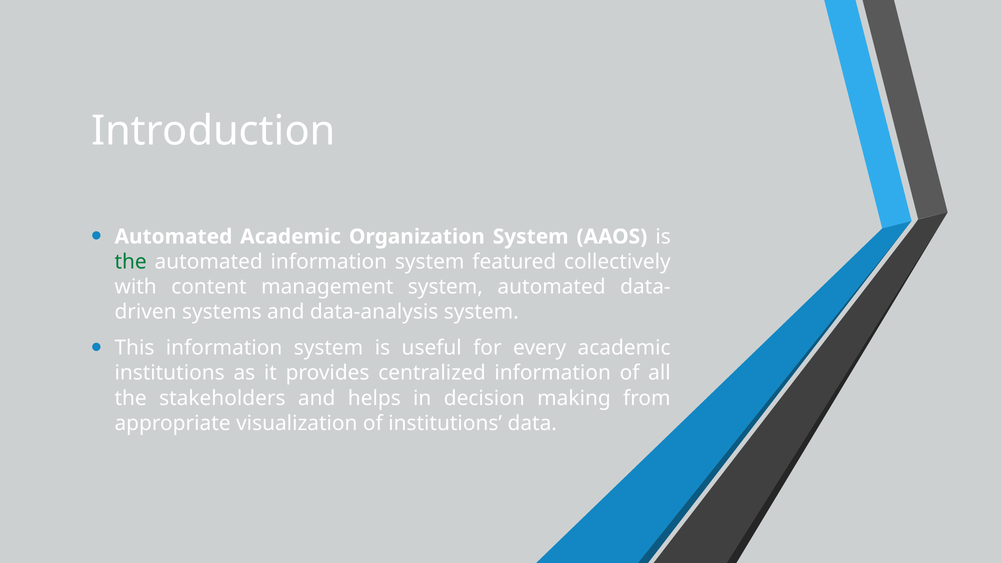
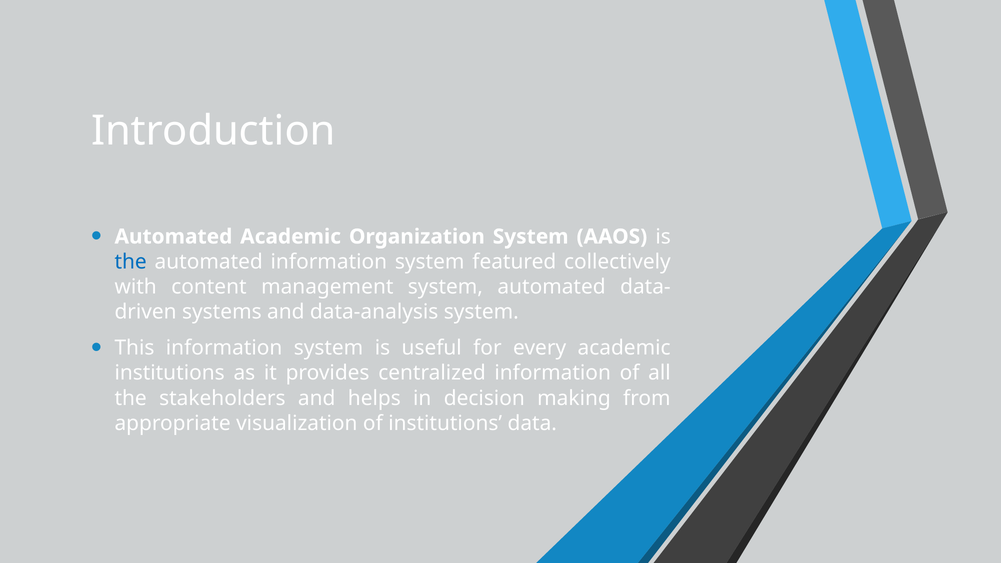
the at (131, 262) colour: green -> blue
